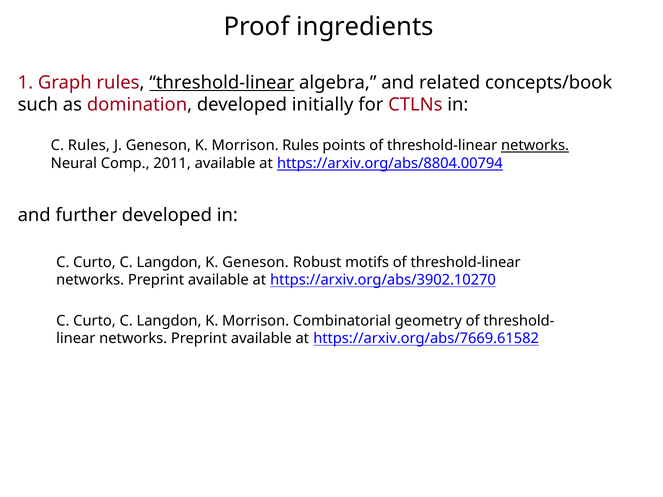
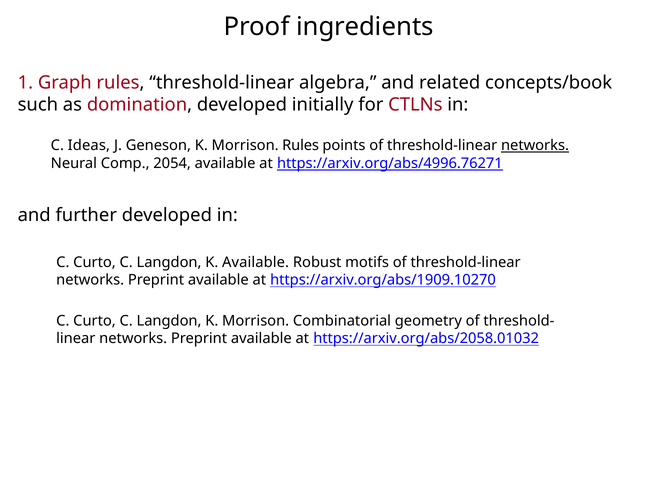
threshold-linear at (222, 83) underline: present -> none
C Rules: Rules -> Ideas
2011: 2011 -> 2054
https://arxiv.org/abs/8804.00794: https://arxiv.org/abs/8804.00794 -> https://arxiv.org/abs/4996.76271
K Geneson: Geneson -> Available
https://arxiv.org/abs/3902.10270: https://arxiv.org/abs/3902.10270 -> https://arxiv.org/abs/1909.10270
https://arxiv.org/abs/7669.61582: https://arxiv.org/abs/7669.61582 -> https://arxiv.org/abs/2058.01032
